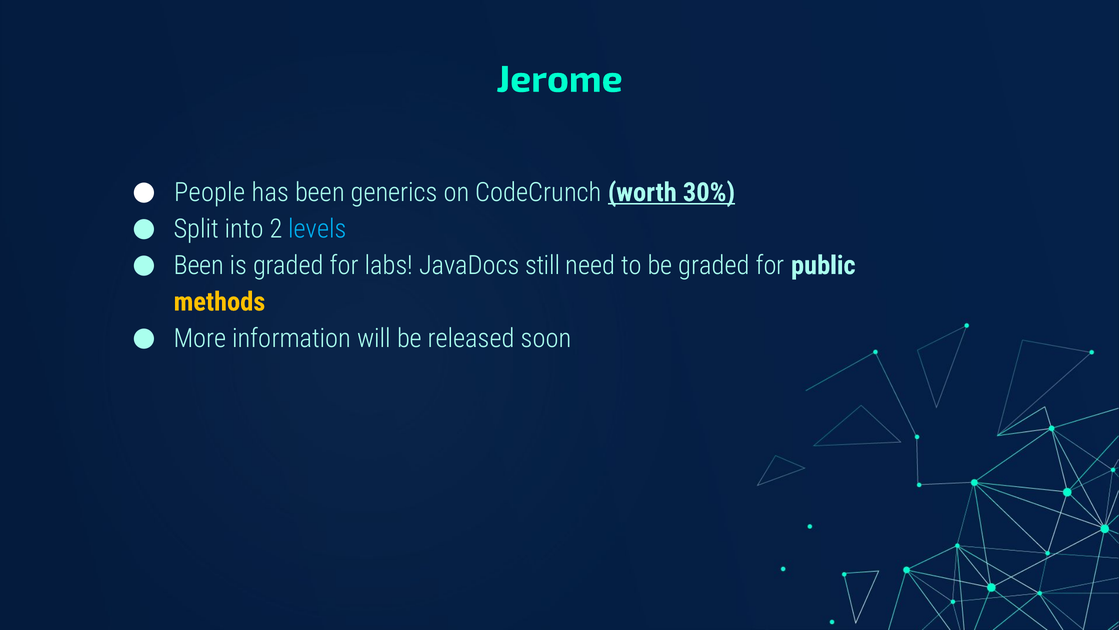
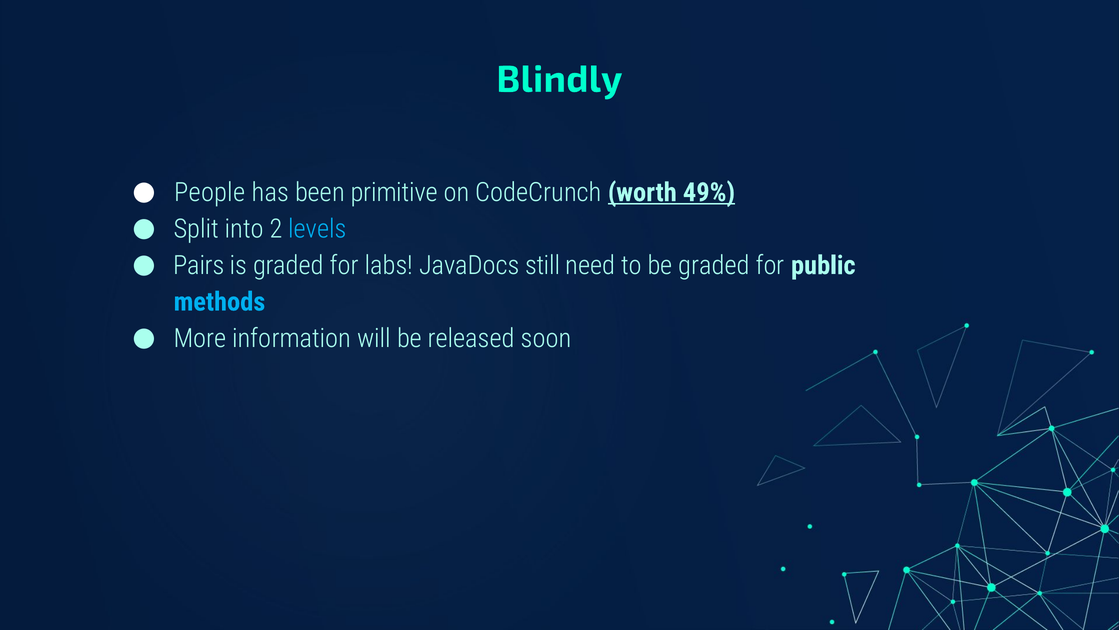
Jerome: Jerome -> Blindly
generics: generics -> primitive
30%: 30% -> 49%
Been at (199, 265): Been -> Pairs
methods colour: yellow -> light blue
